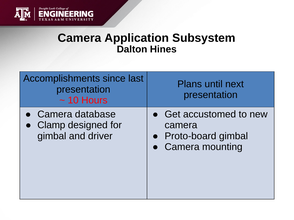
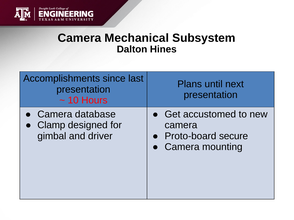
Application: Application -> Mechanical
Proto-board gimbal: gimbal -> secure
